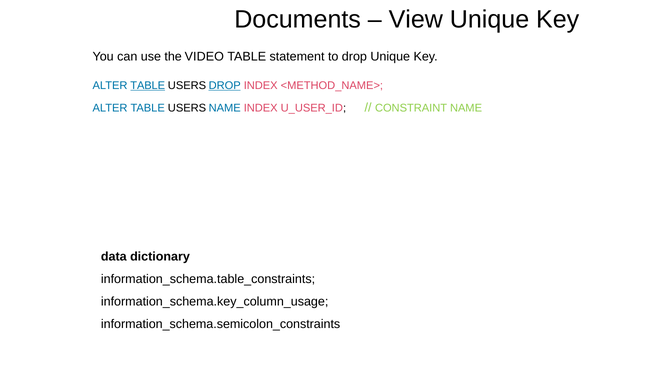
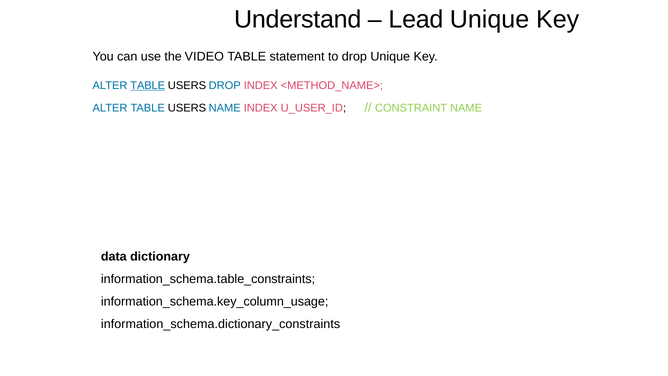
Documents: Documents -> Understand
View: View -> Lead
DROP at (225, 86) underline: present -> none
information_schema.semicolon_constraints: information_schema.semicolon_constraints -> information_schema.dictionary_constraints
